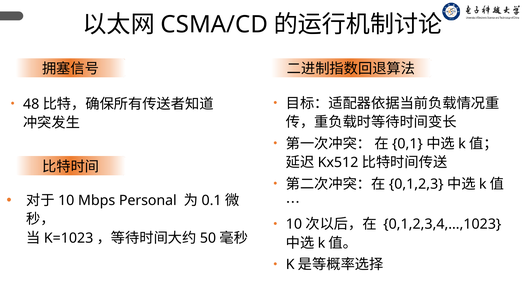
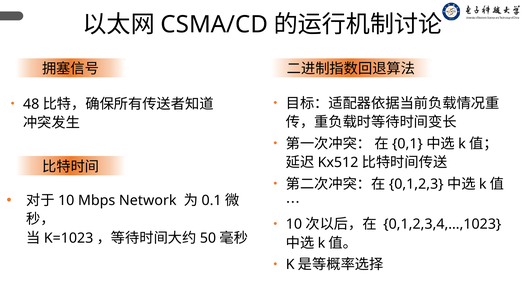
Personal: Personal -> Network
